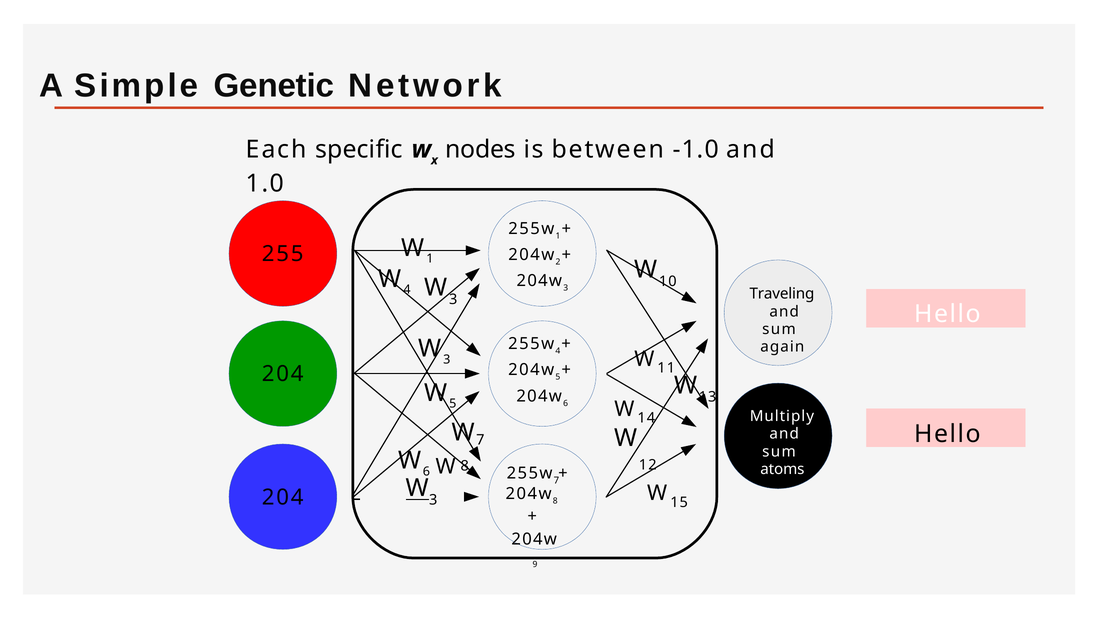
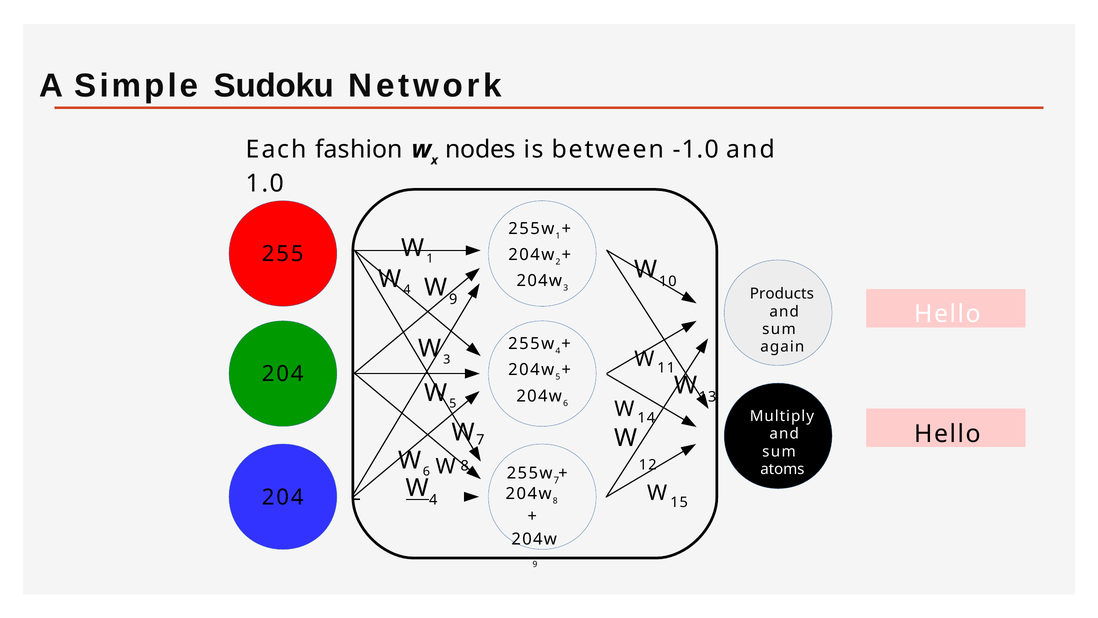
Genetic: Genetic -> Sudoku
specific: specific -> fashion
3 at (453, 299): 3 -> 9
Traveling: Traveling -> Products
3 at (433, 499): 3 -> 4
